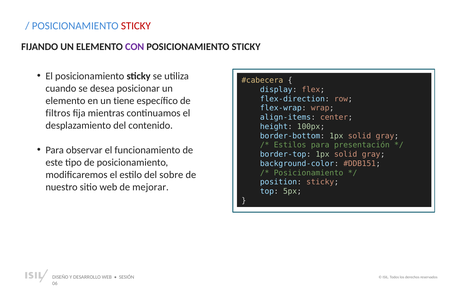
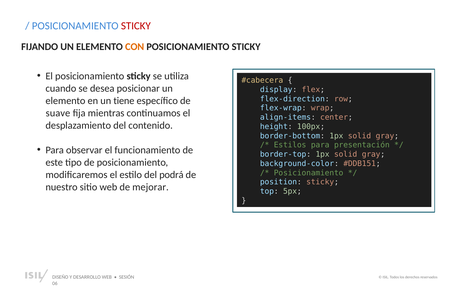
CON colour: purple -> orange
filtros: filtros -> suave
sobre: sobre -> podrá
